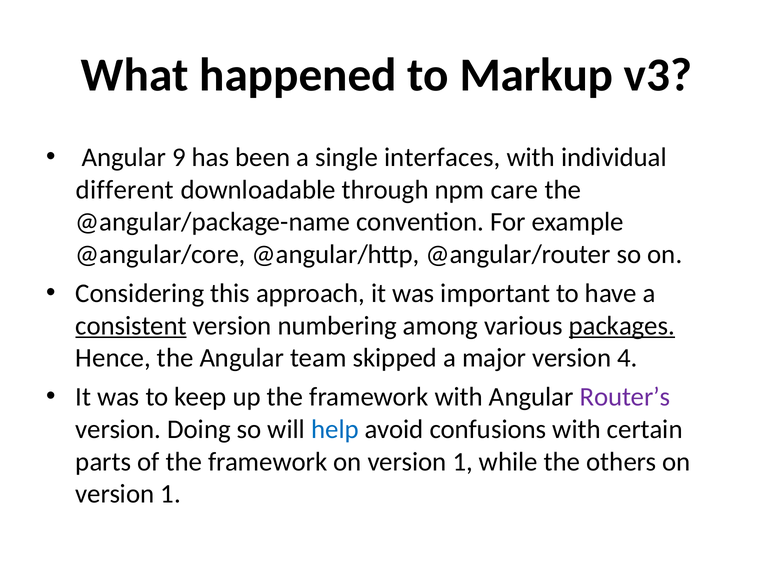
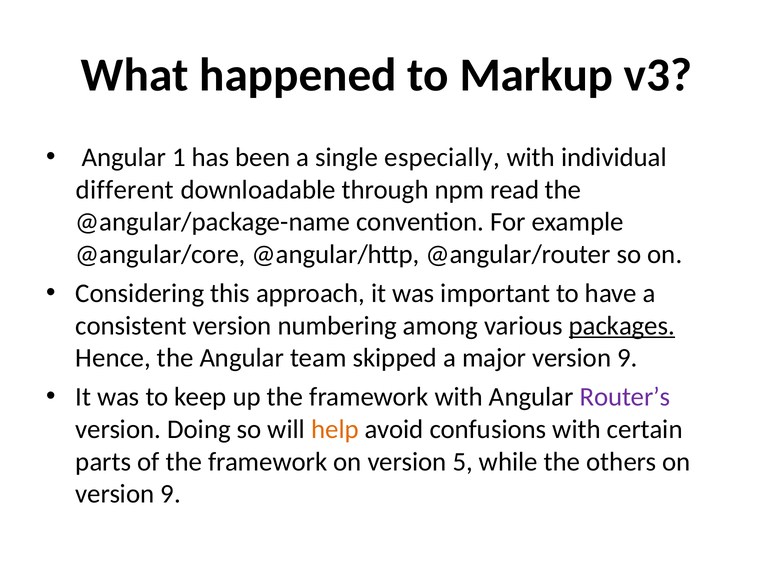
9: 9 -> 1
interfaces: interfaces -> especially
care: care -> read
consistent underline: present -> none
major version 4: 4 -> 9
help colour: blue -> orange
framework on version 1: 1 -> 5
1 at (171, 493): 1 -> 9
